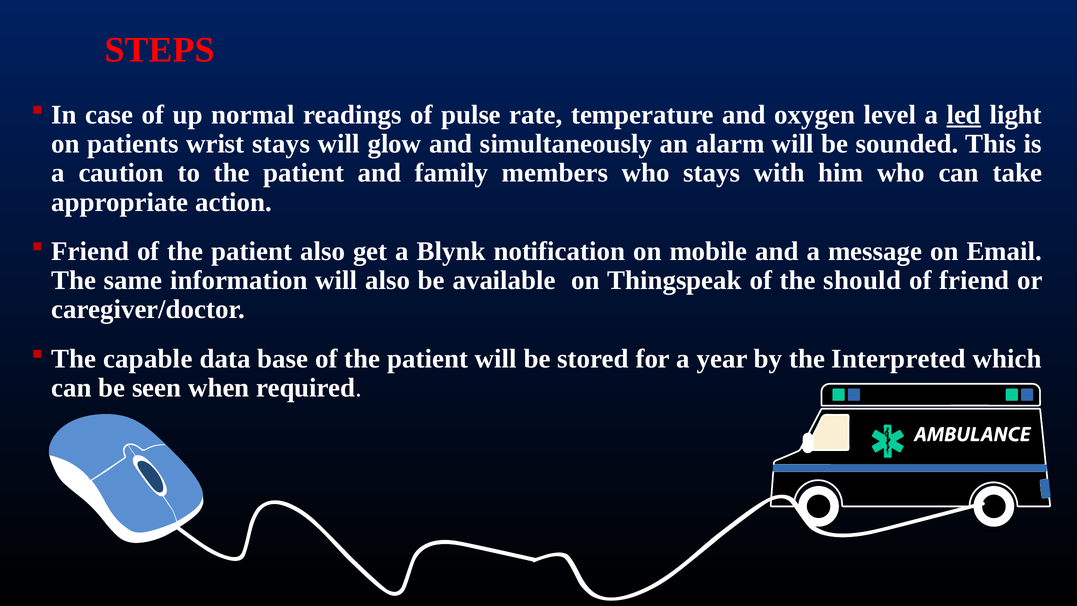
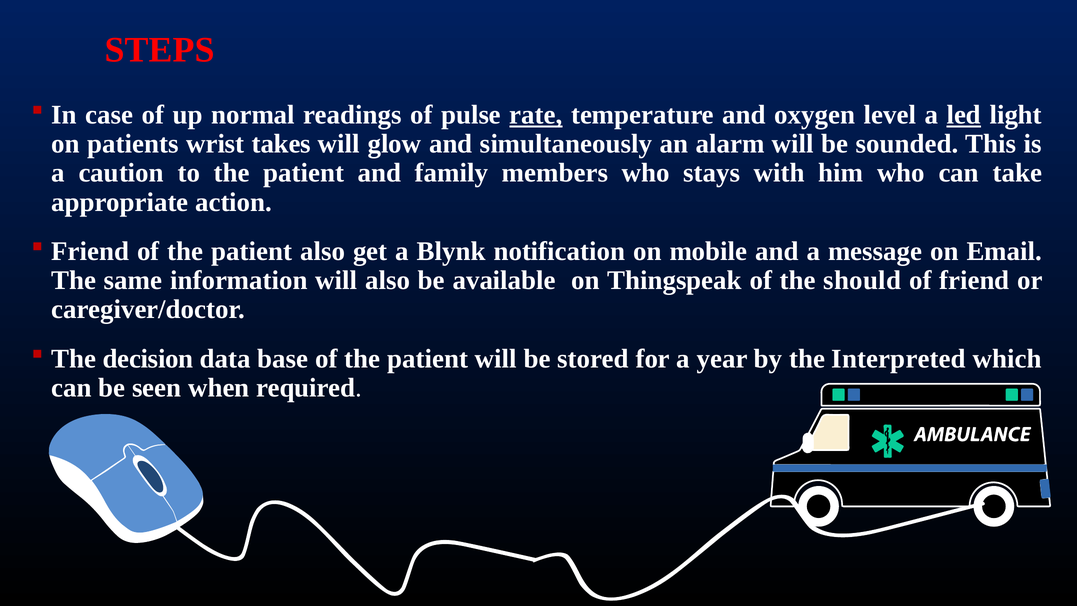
rate underline: none -> present
wrist stays: stays -> takes
capable: capable -> decision
